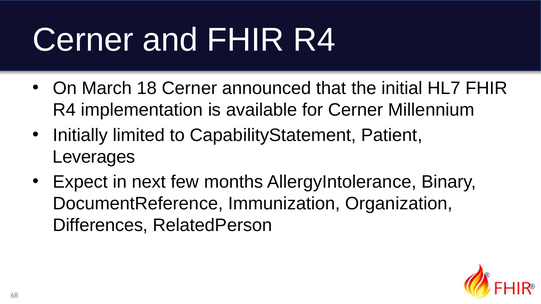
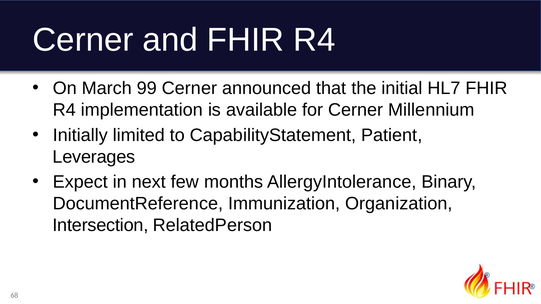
18: 18 -> 99
Differences: Differences -> Intersection
